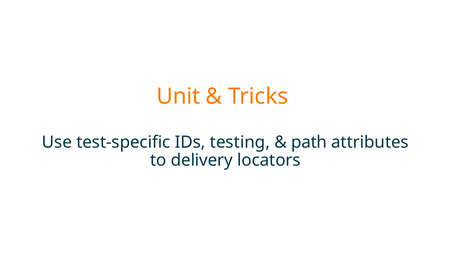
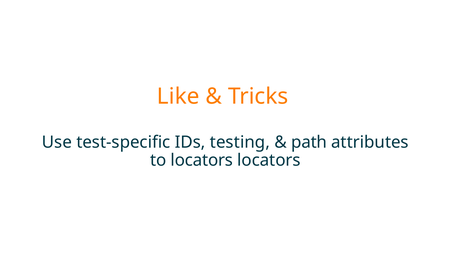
Unit: Unit -> Like
to delivery: delivery -> locators
